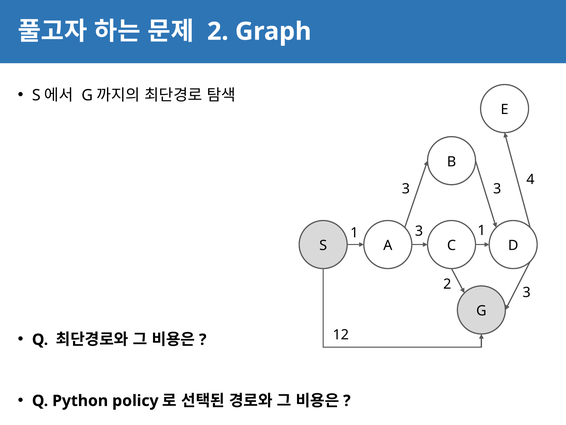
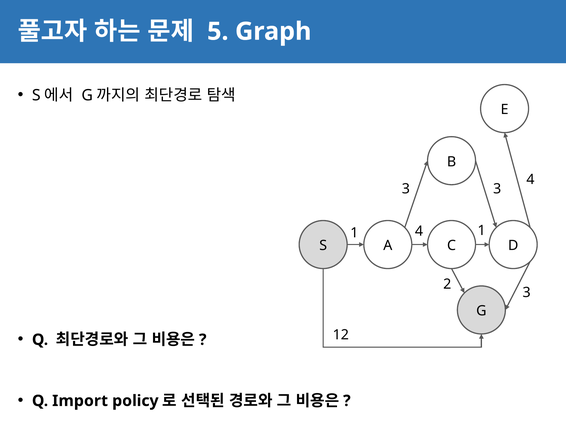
2 at (218, 31): 2 -> 5
3 at (419, 231): 3 -> 4
Python: Python -> Import
